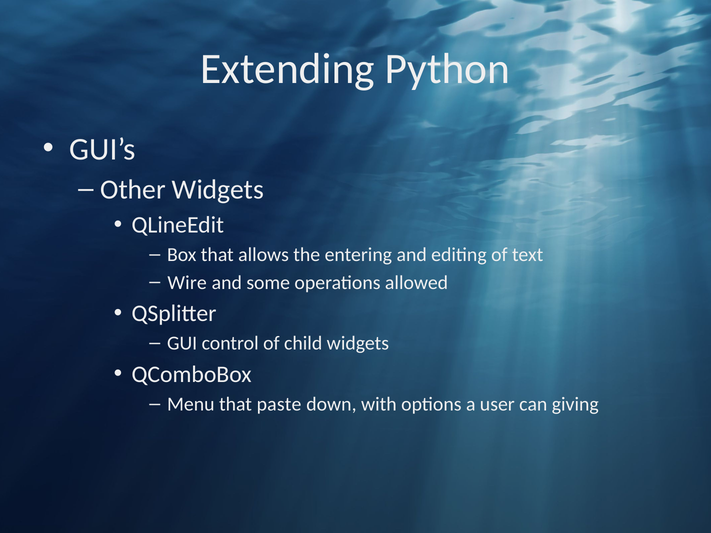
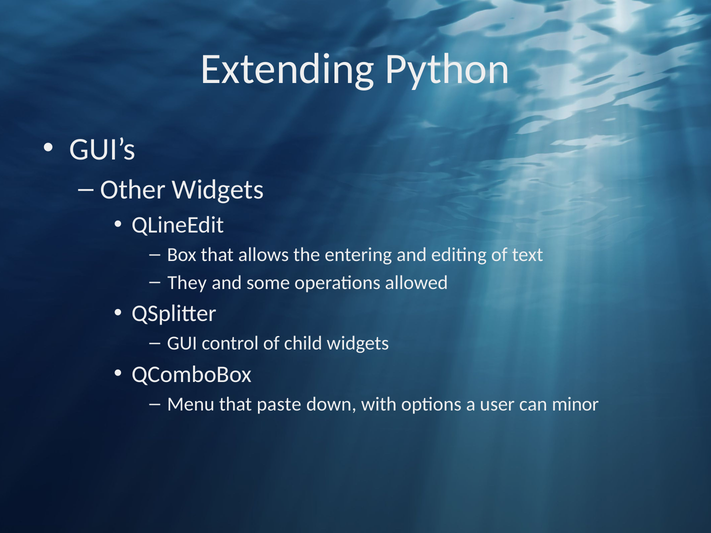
Wire: Wire -> They
giving: giving -> minor
